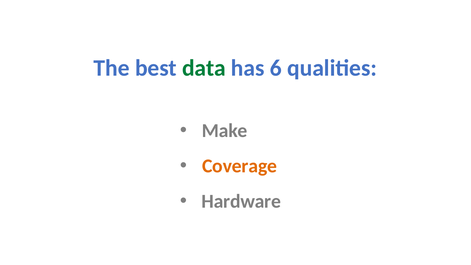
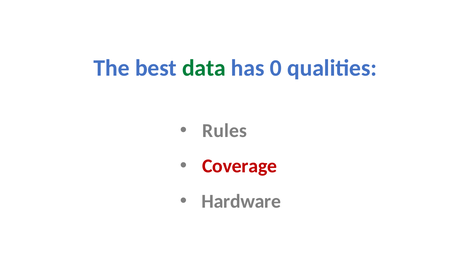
6: 6 -> 0
Make: Make -> Rules
Coverage colour: orange -> red
